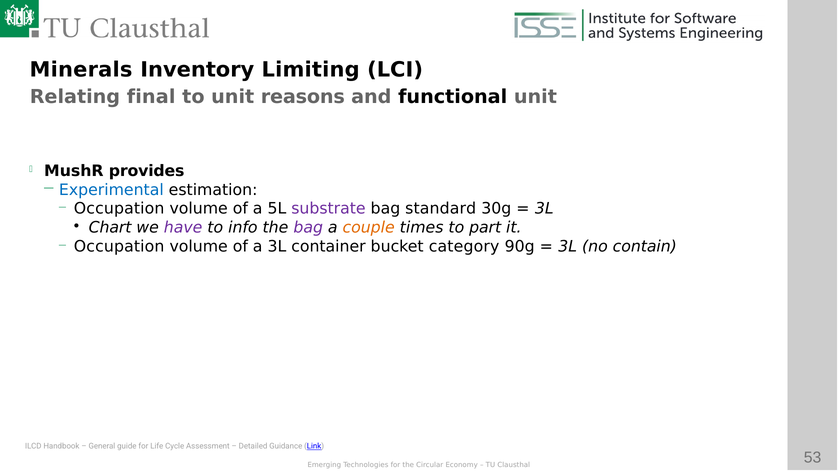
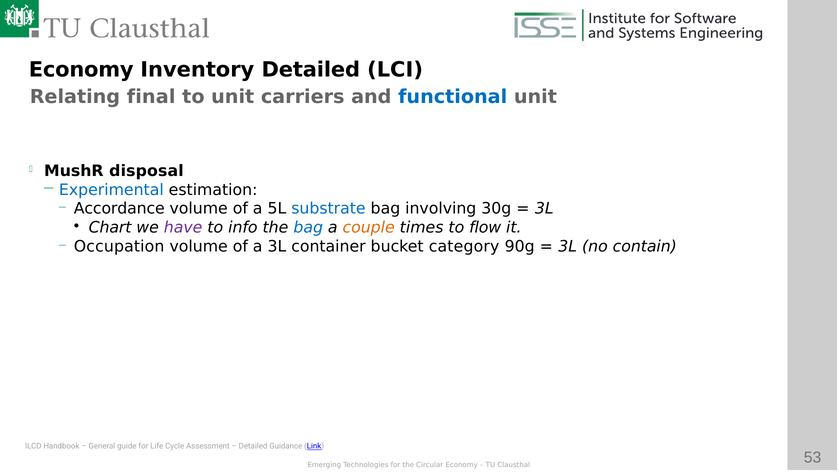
Minerals at (81, 70): Minerals -> Economy
Inventory Limiting: Limiting -> Detailed
reasons: reasons -> carriers
functional colour: black -> blue
provides: provides -> disposal
Occupation at (119, 209): Occupation -> Accordance
substrate colour: purple -> blue
standard: standard -> involving
bag at (308, 228) colour: purple -> blue
part: part -> flow
